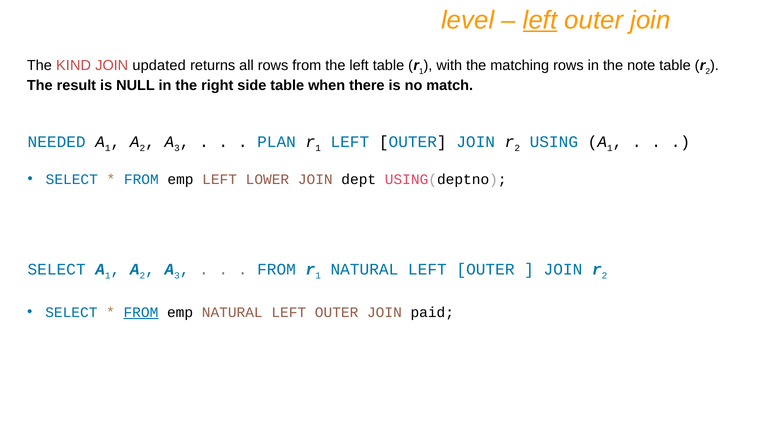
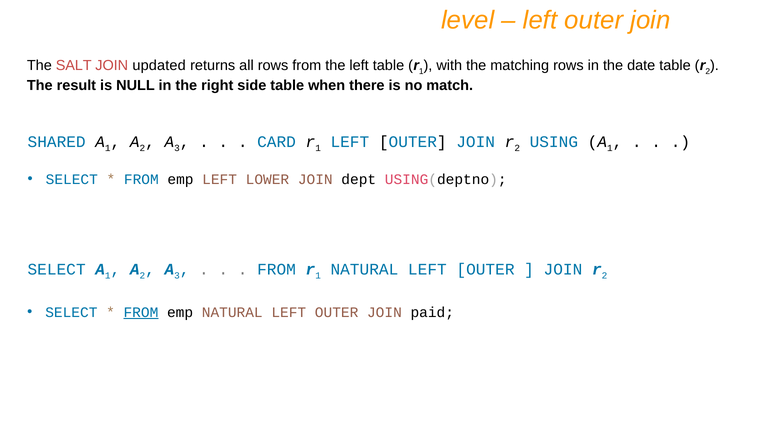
left at (540, 20) underline: present -> none
KIND: KIND -> SALT
note: note -> date
NEEDED: NEEDED -> SHARED
PLAN: PLAN -> CARD
